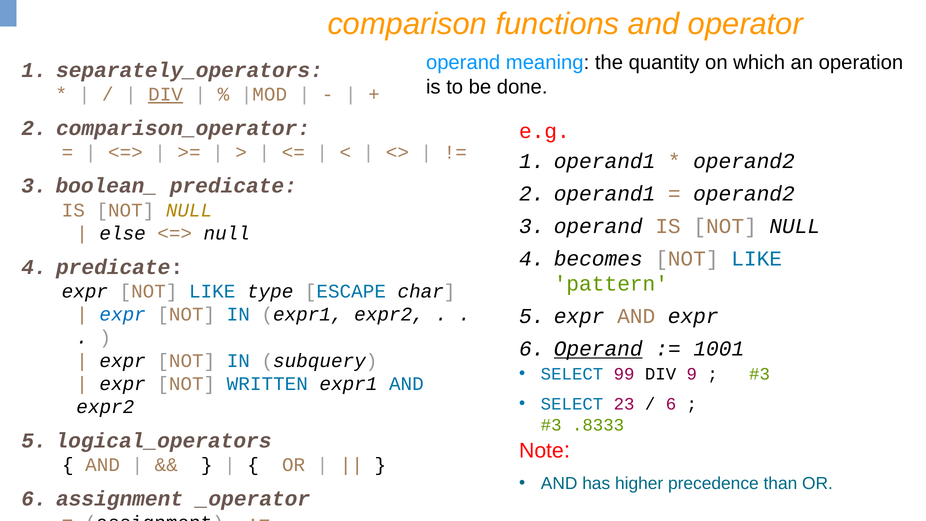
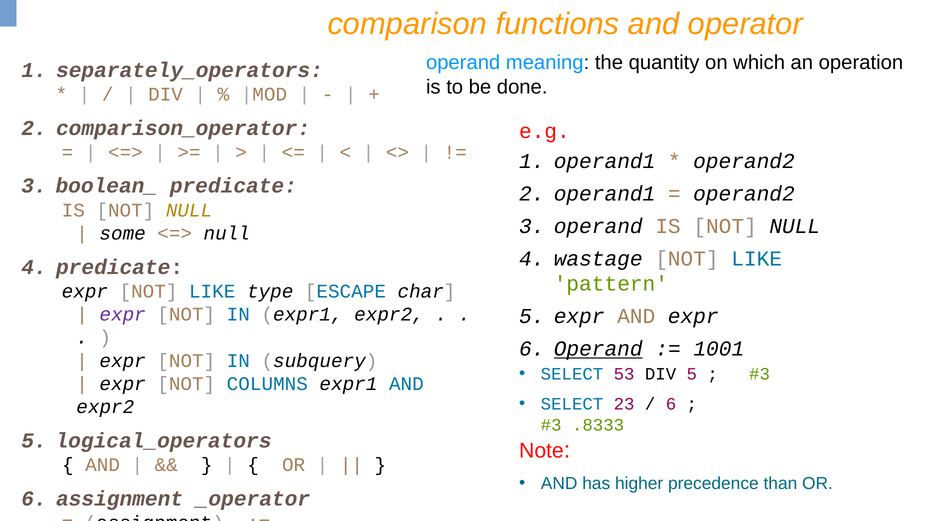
DIV at (166, 94) underline: present -> none
else: else -> some
becomes: becomes -> wastage
expr at (123, 314) colour: blue -> purple
99: 99 -> 53
DIV 9: 9 -> 5
WRITTEN: WRITTEN -> COLUMNS
